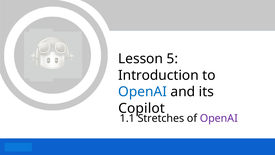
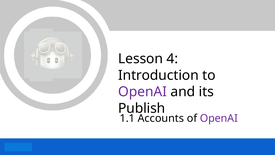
5: 5 -> 4
OpenAI at (143, 92) colour: blue -> purple
Copilot: Copilot -> Publish
Stretches: Stretches -> Accounts
